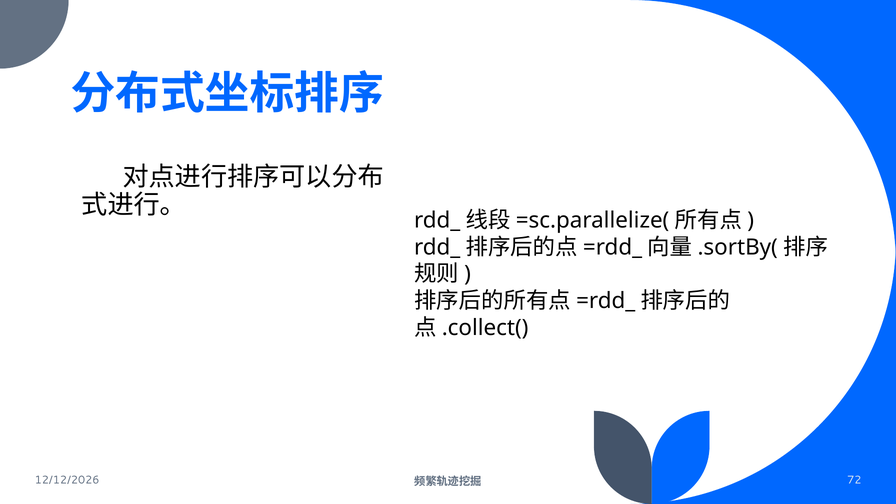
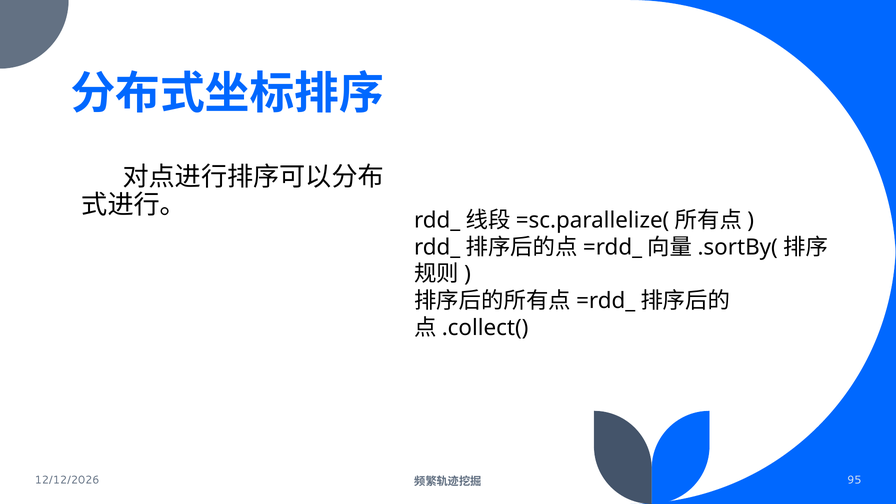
72: 72 -> 95
